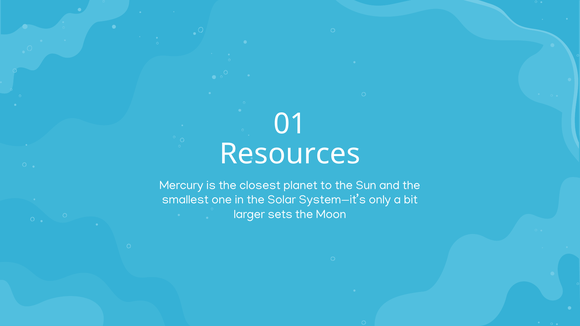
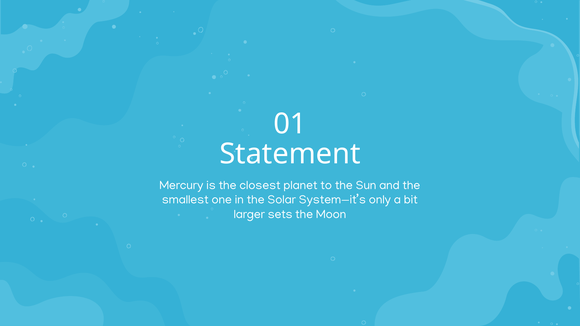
Resources: Resources -> Statement
